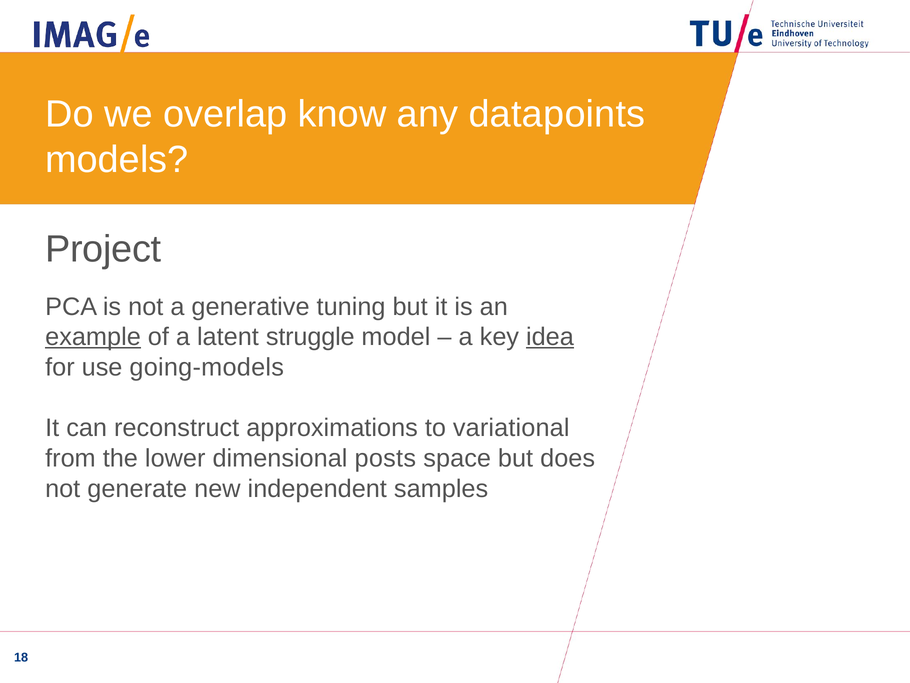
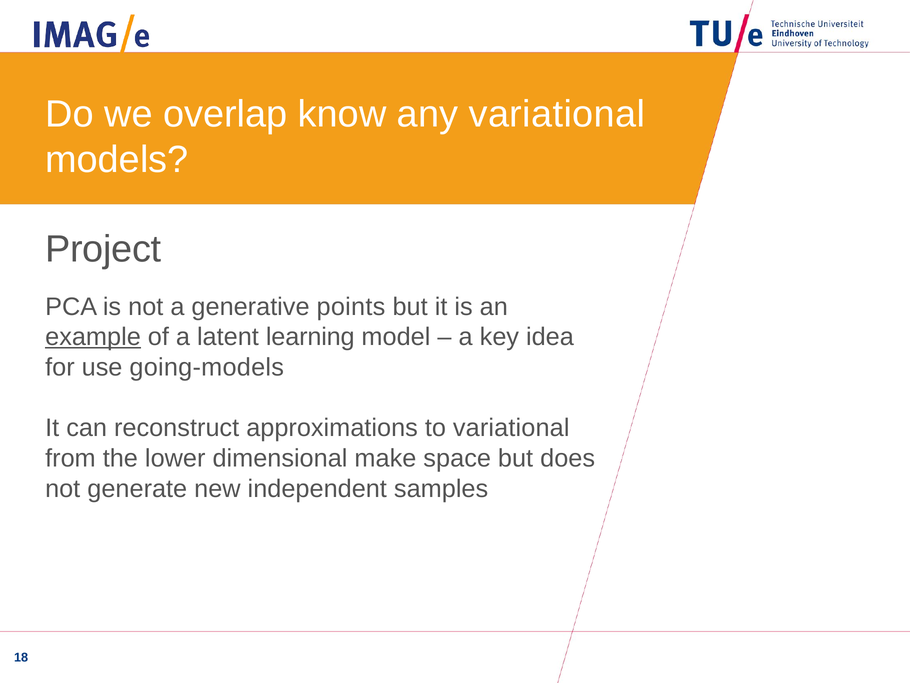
any datapoints: datapoints -> variational
tuning: tuning -> points
struggle: struggle -> learning
idea underline: present -> none
posts: posts -> make
